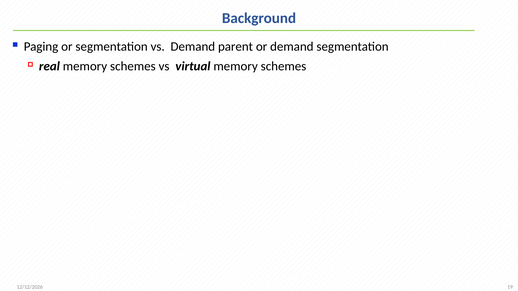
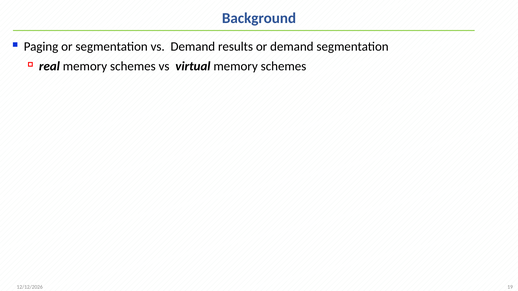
parent: parent -> results
